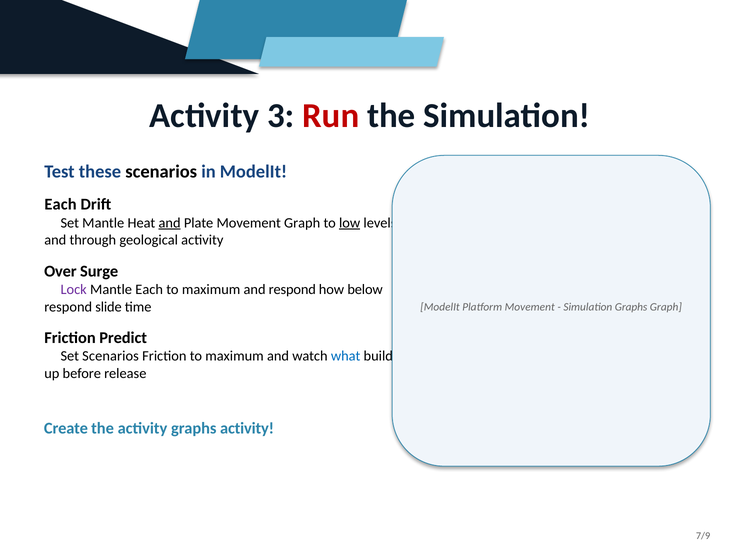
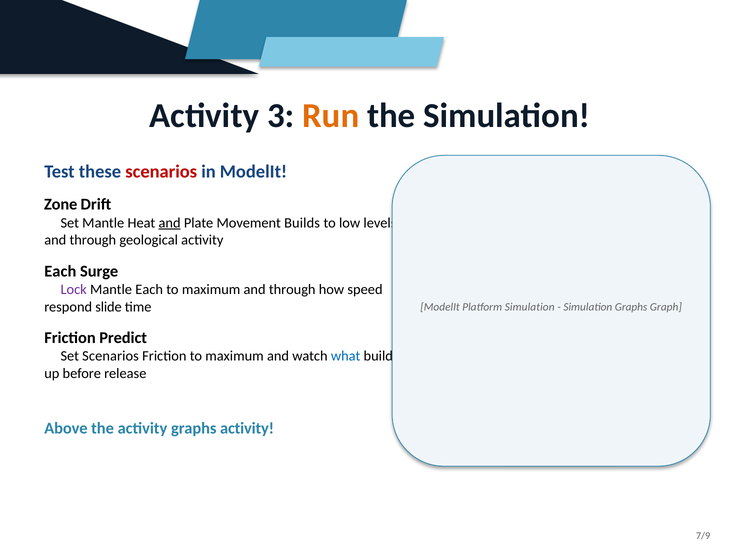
Run colour: red -> orange
scenarios at (161, 171) colour: black -> red
Each at (61, 205): Each -> Zone
Movement Graph: Graph -> Builds
low underline: present -> none
Over at (60, 271): Over -> Each
maximum and respond: respond -> through
below: below -> speed
Platform Movement: Movement -> Simulation
Create: Create -> Above
